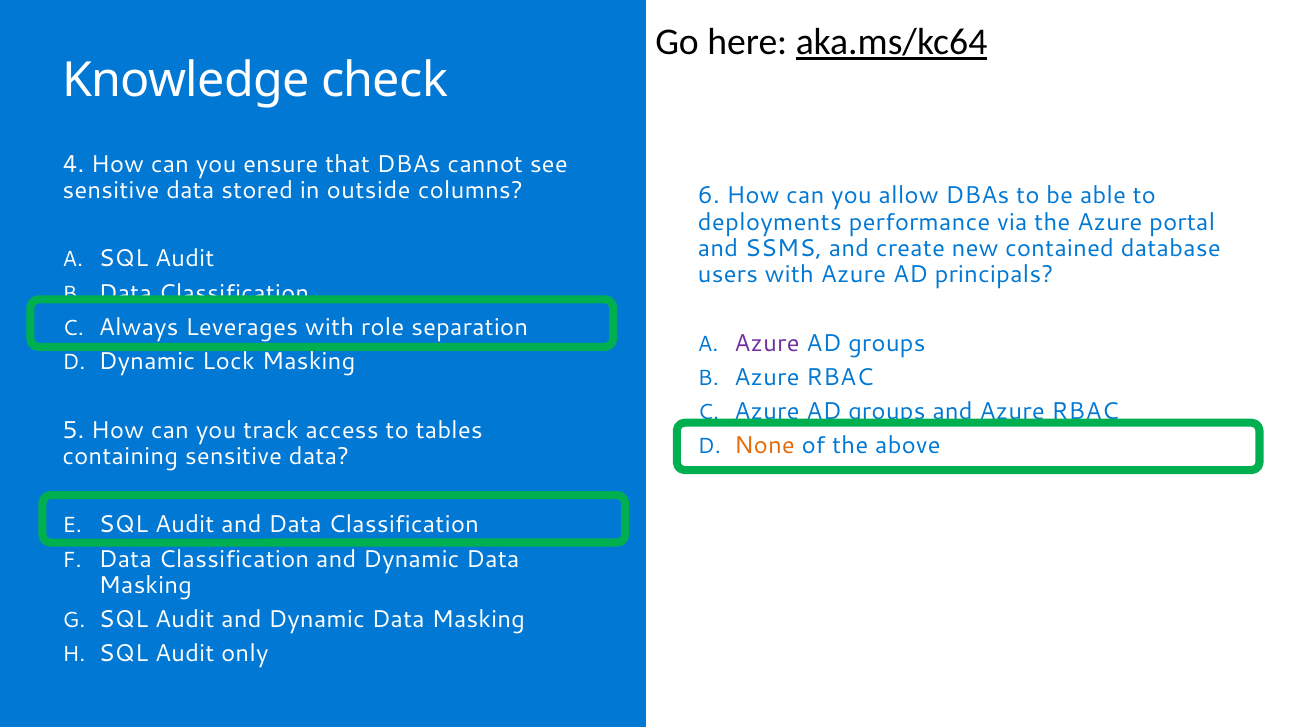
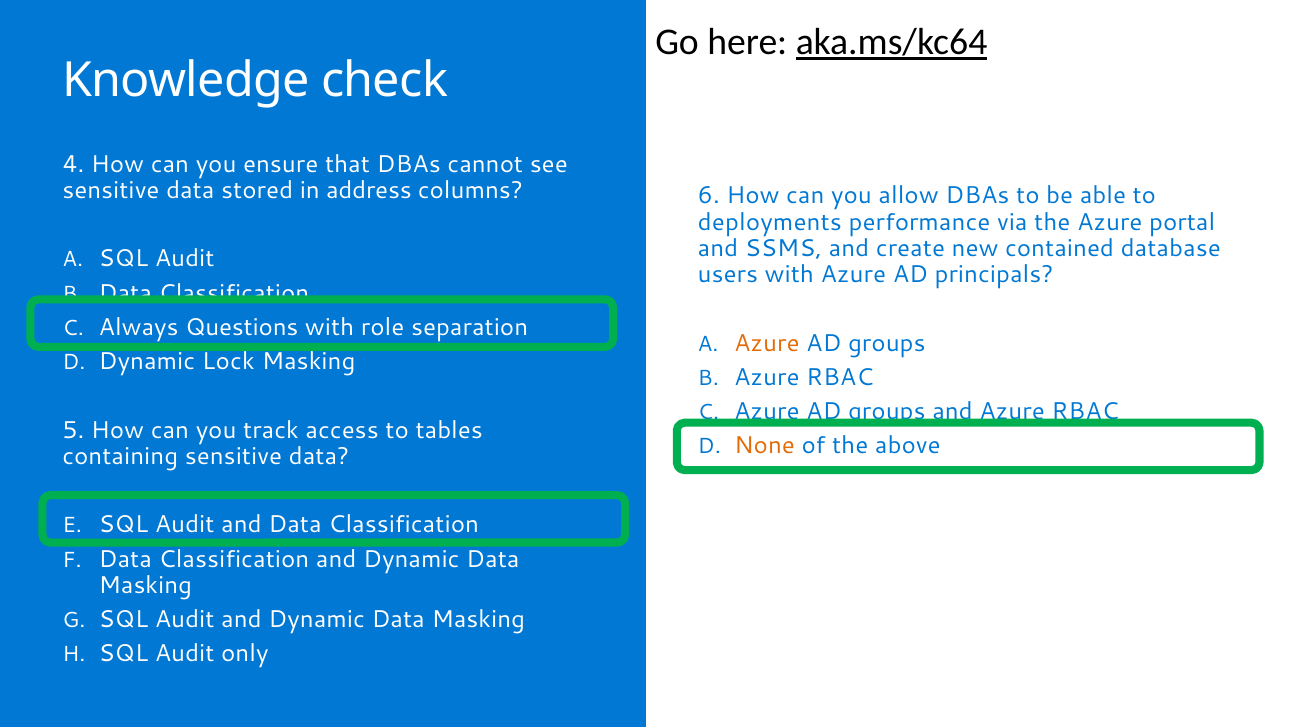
outside: outside -> address
Leverages: Leverages -> Questions
Azure at (767, 343) colour: purple -> orange
